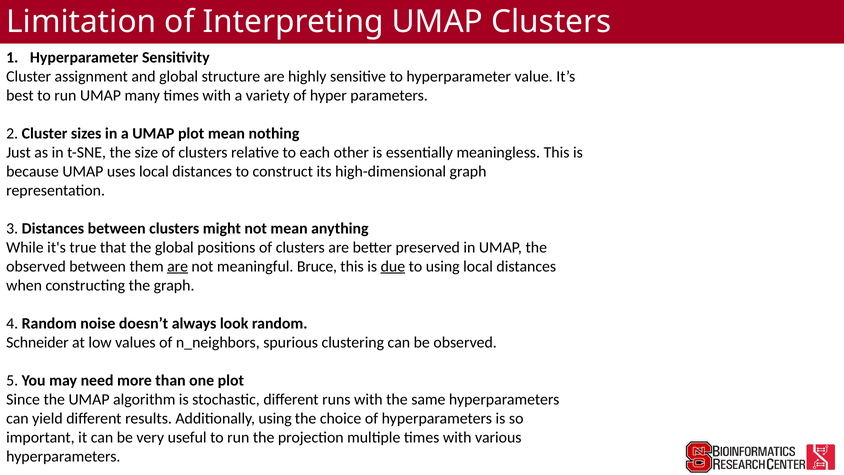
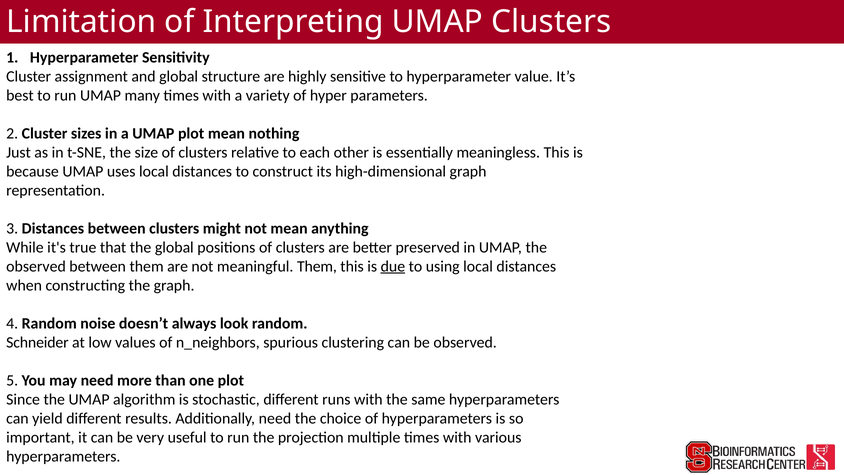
are at (178, 266) underline: present -> none
meaningful Bruce: Bruce -> Them
Additionally using: using -> need
